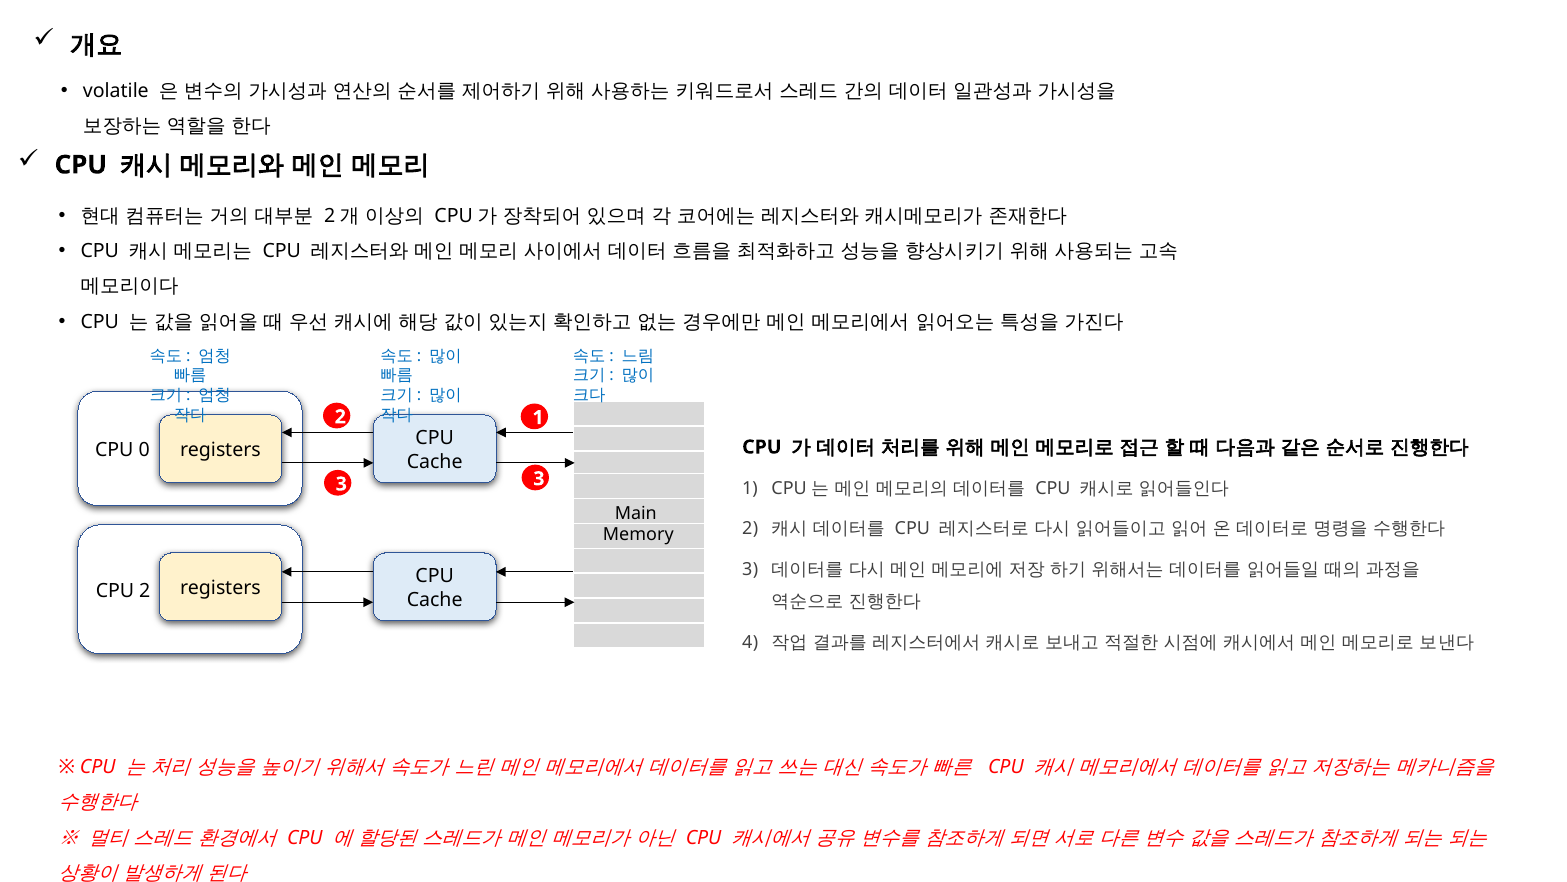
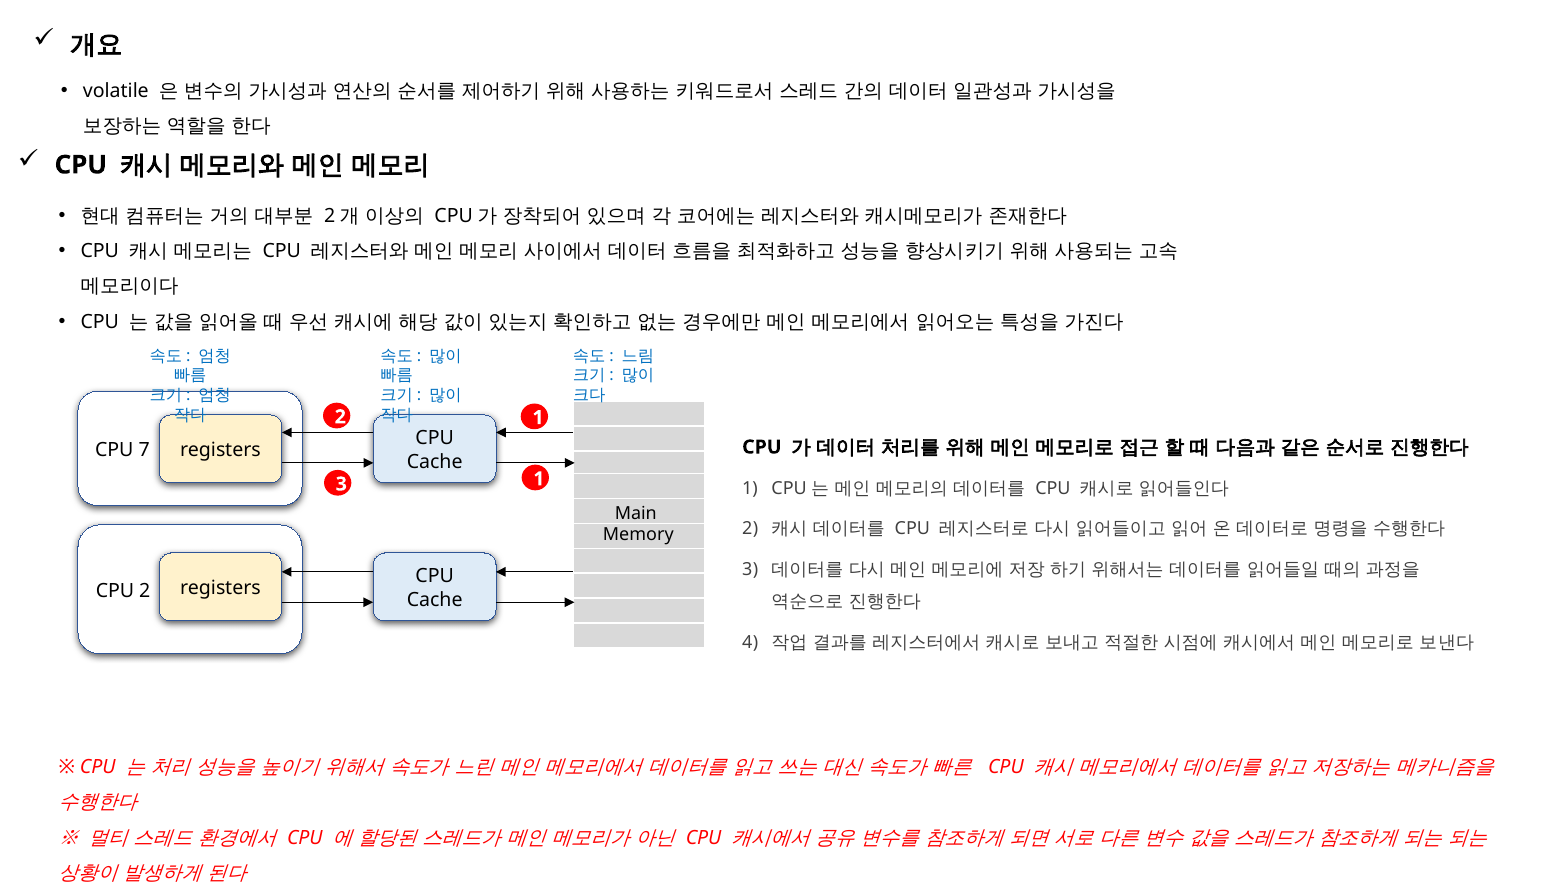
0: 0 -> 7
3 3: 3 -> 1
